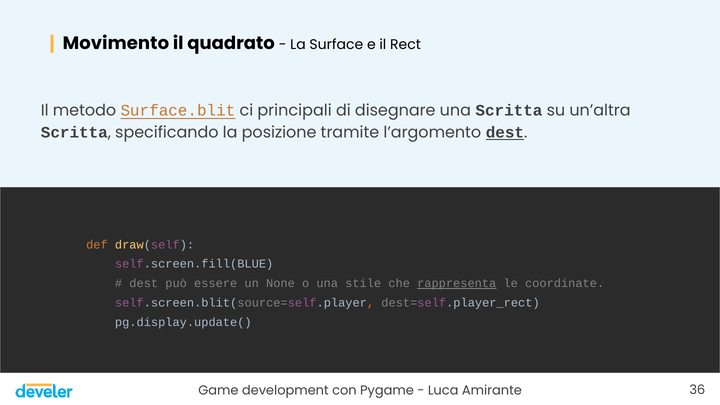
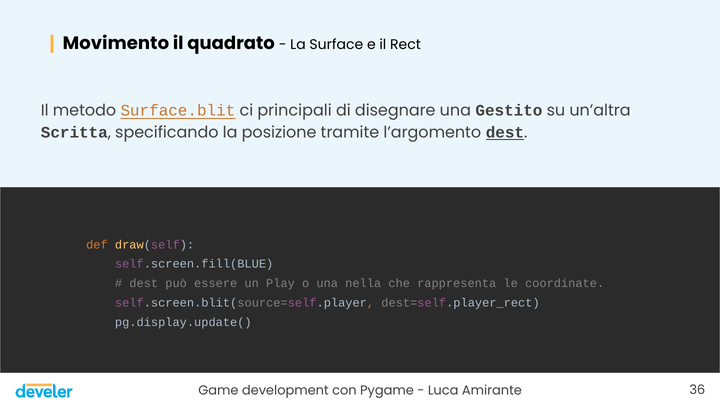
una Scritta: Scritta -> Gestito
None: None -> Play
stile: stile -> nella
rappresenta underline: present -> none
